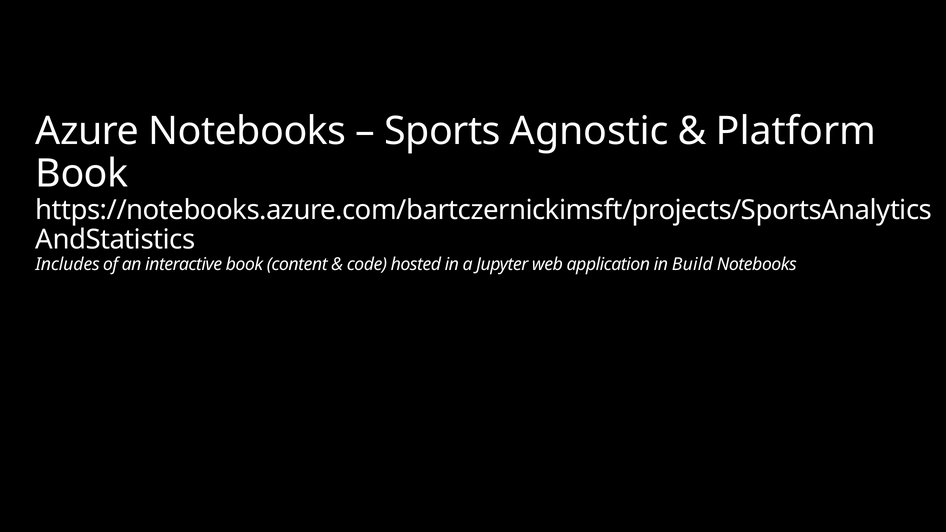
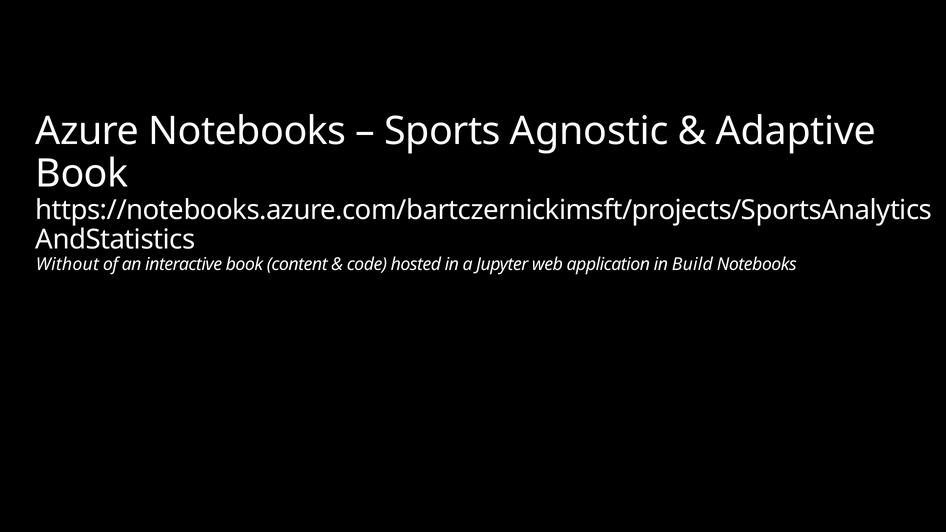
Platform: Platform -> Adaptive
Includes: Includes -> Without
